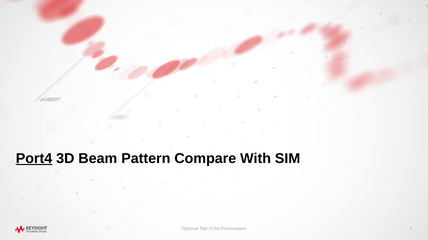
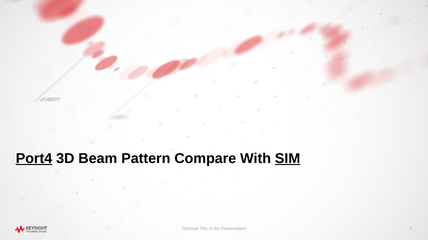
SIM underline: none -> present
